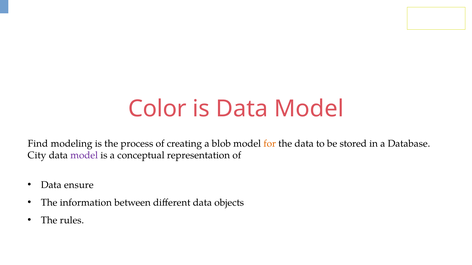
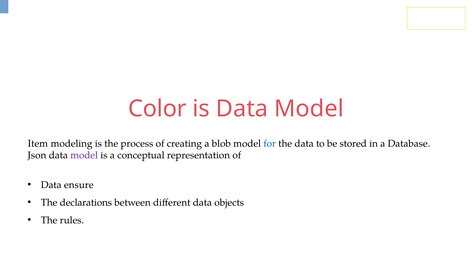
Find: Find -> Item
for colour: orange -> blue
City: City -> Json
information: information -> declarations
